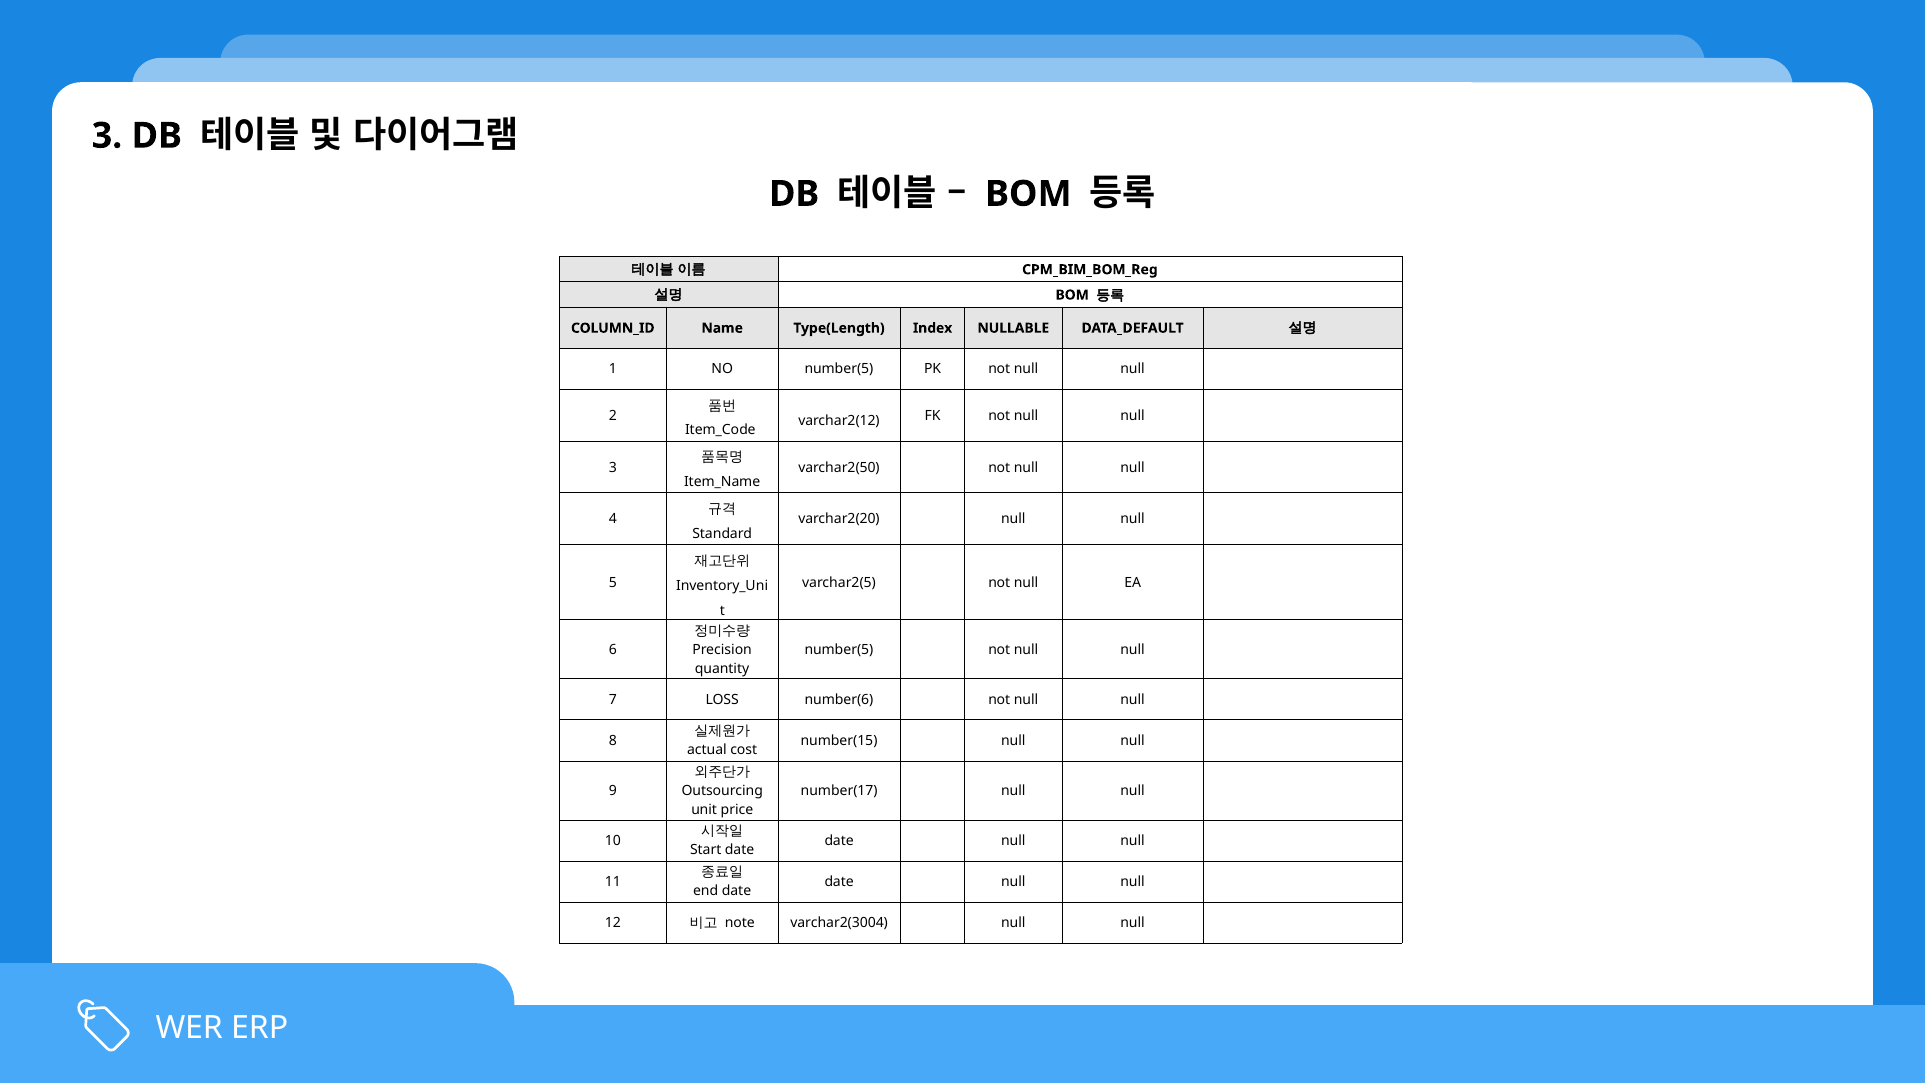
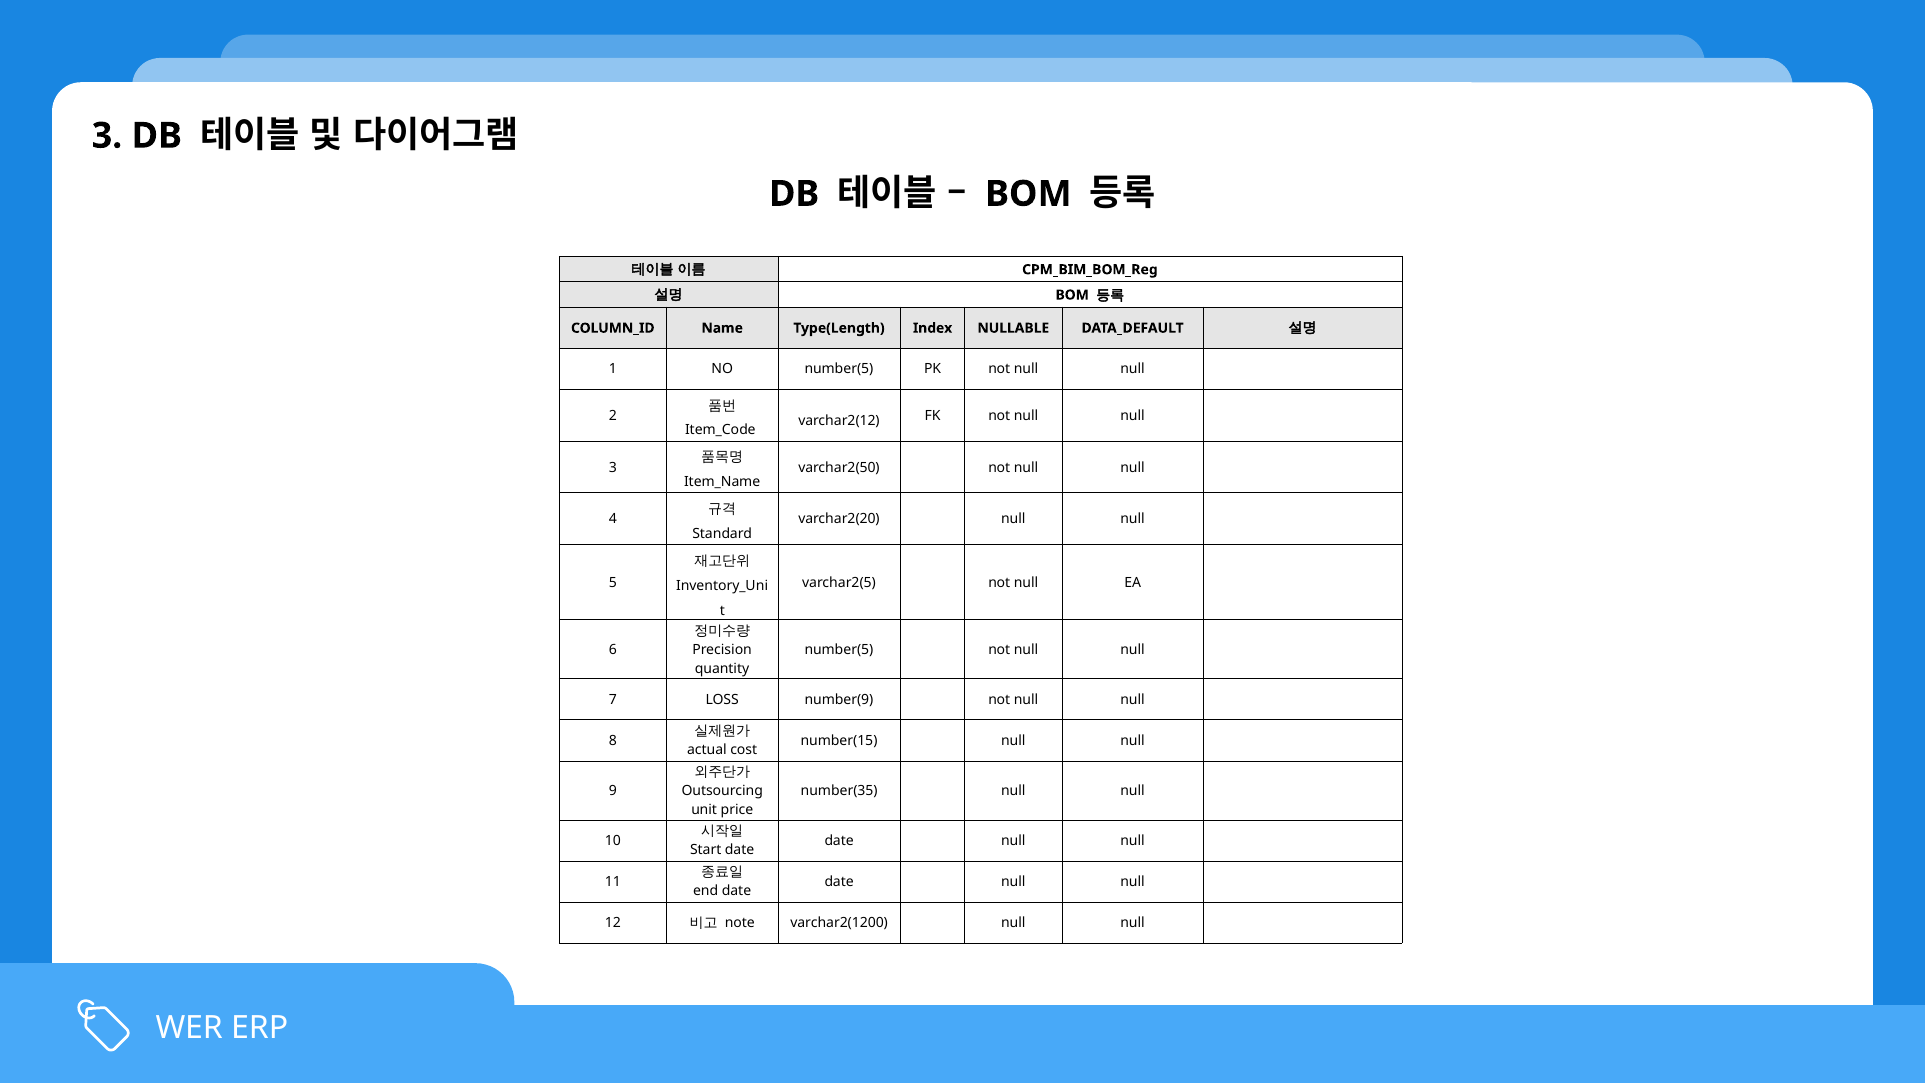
number(6: number(6 -> number(9
number(17: number(17 -> number(35
varchar2(3004: varchar2(3004 -> varchar2(1200
